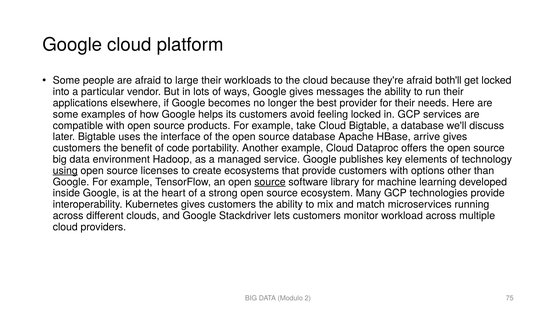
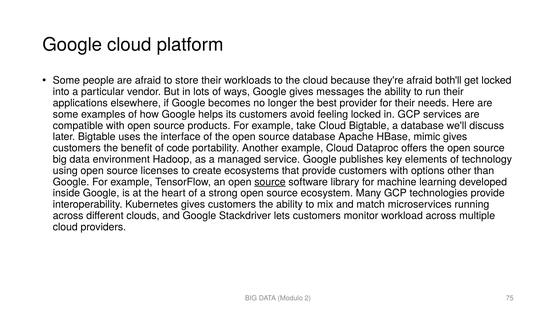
large: large -> store
arrive: arrive -> mimic
using underline: present -> none
